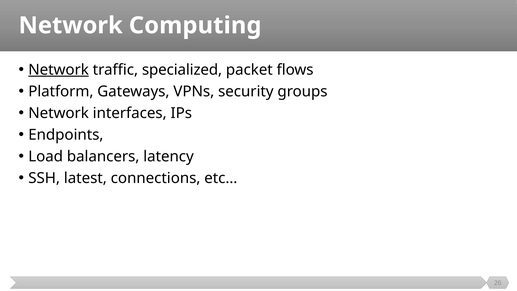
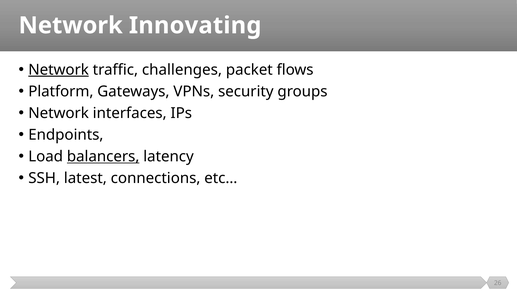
Computing: Computing -> Innovating
specialized: specialized -> challenges
balancers underline: none -> present
